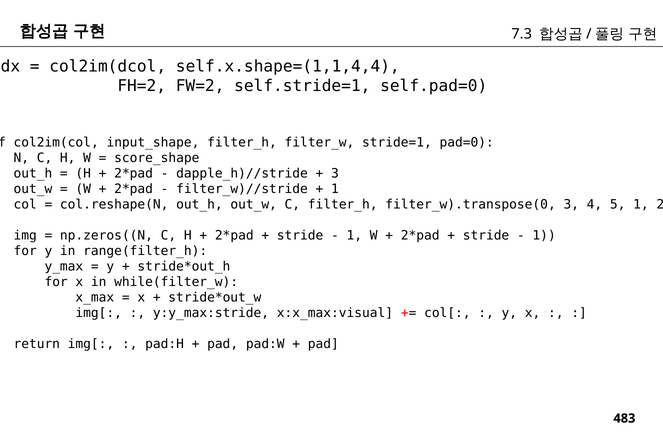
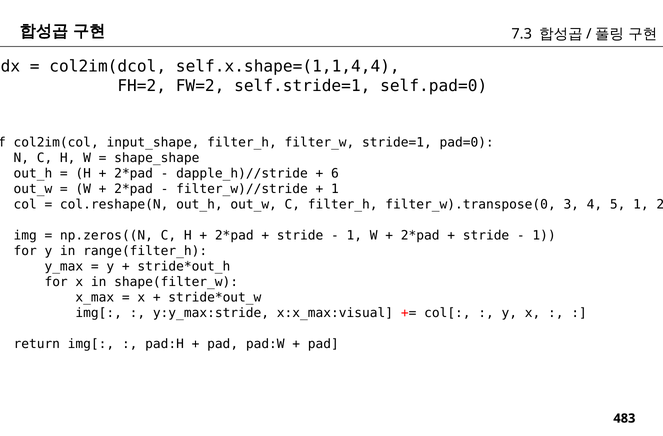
score_shape: score_shape -> shape_shape
3 at (335, 173): 3 -> 6
while(filter_w: while(filter_w -> shape(filter_w
